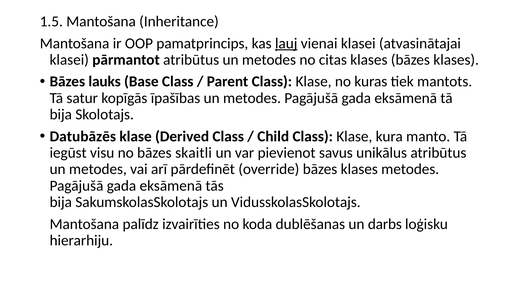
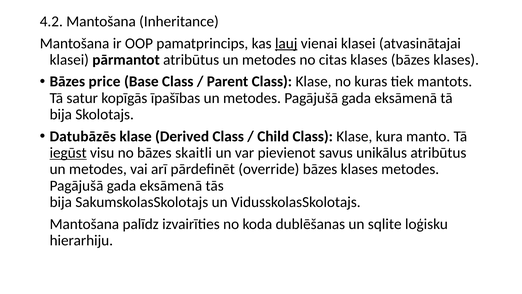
1.5: 1.5 -> 4.2
lauks: lauks -> price
iegūst underline: none -> present
darbs: darbs -> sqlite
